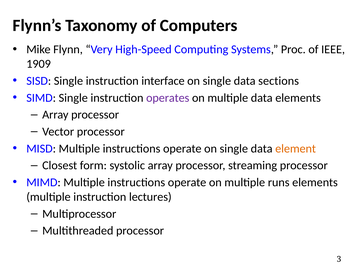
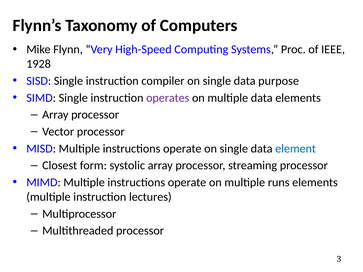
1909: 1909 -> 1928
interface: interface -> compiler
sections: sections -> purpose
element colour: orange -> blue
